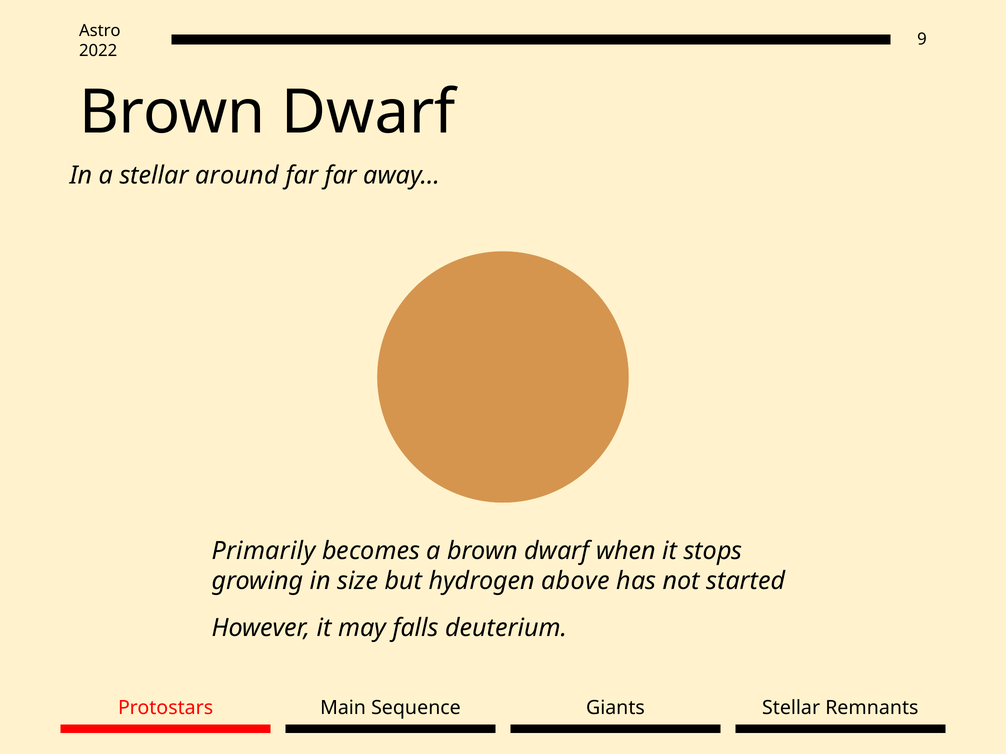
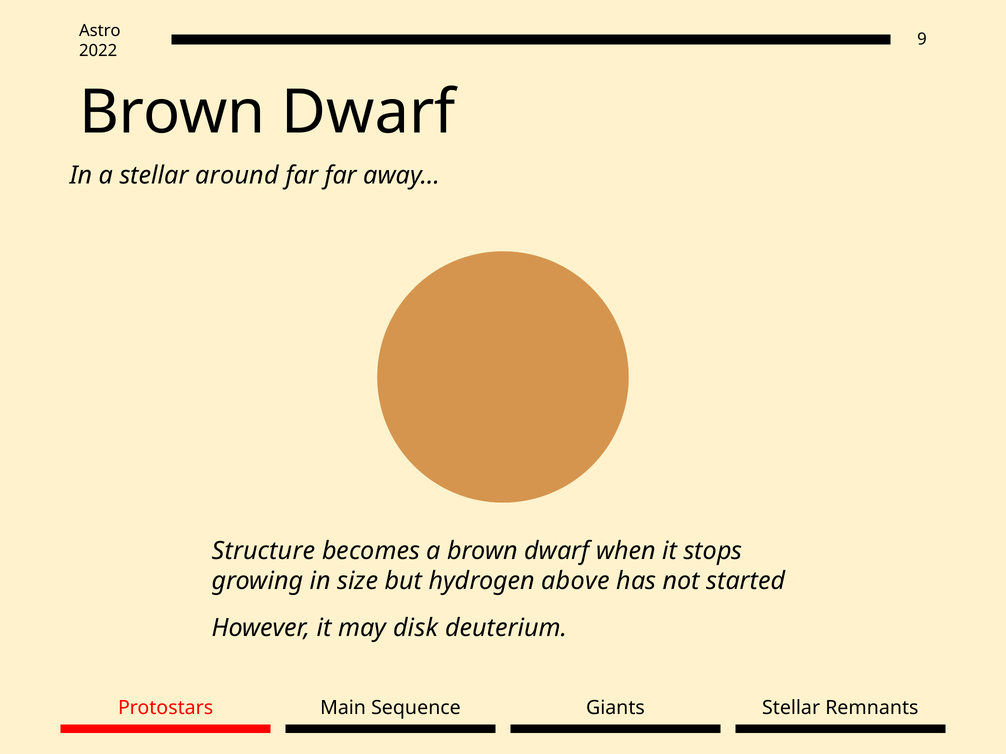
Primarily: Primarily -> Structure
falls: falls -> disk
